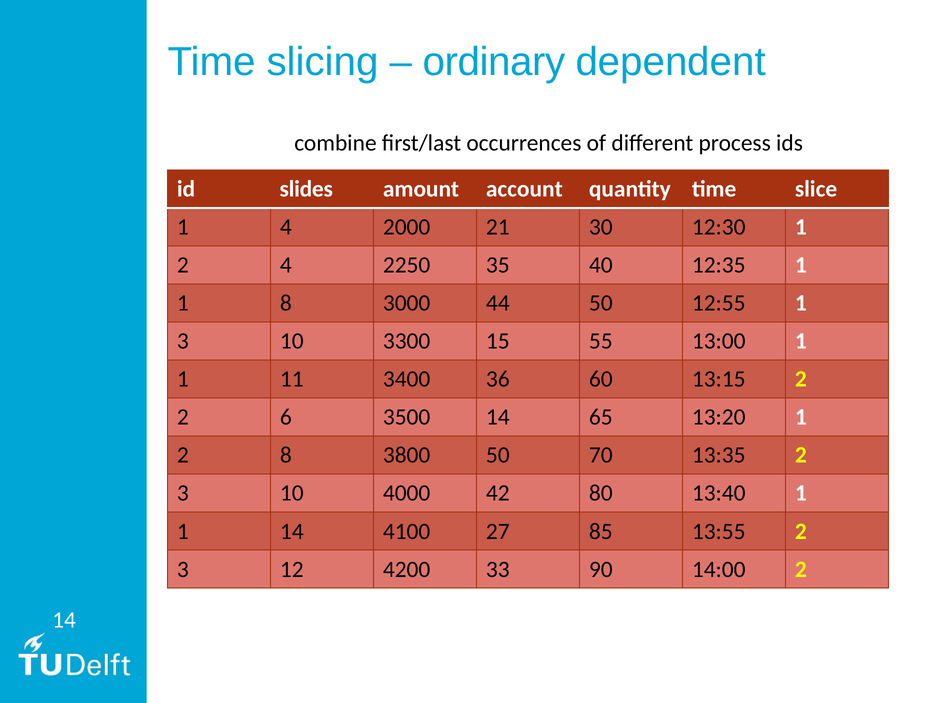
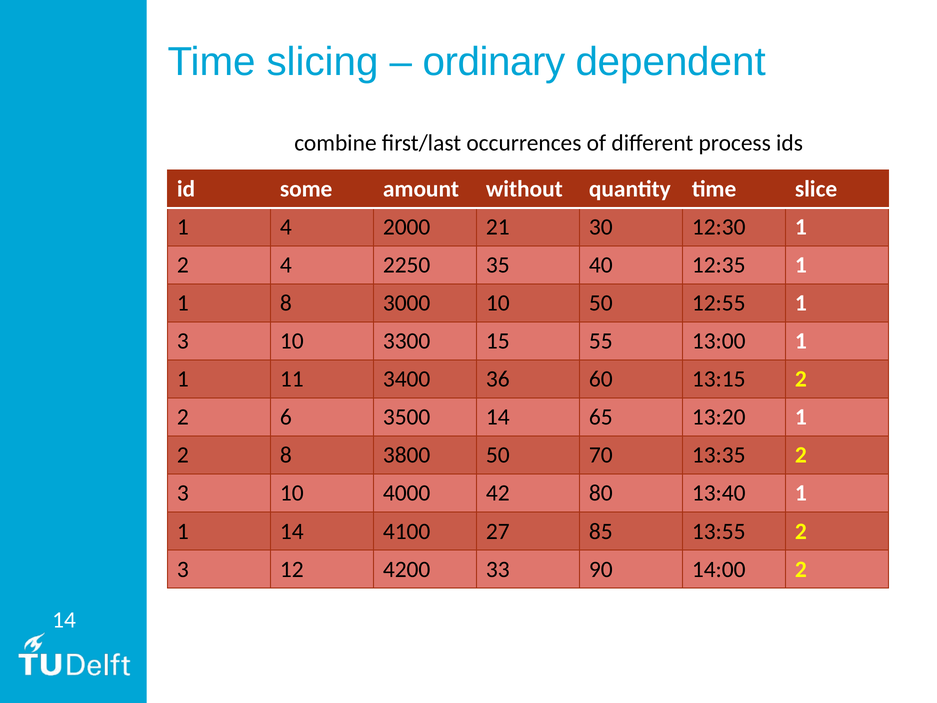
slides: slides -> some
account: account -> without
3000 44: 44 -> 10
